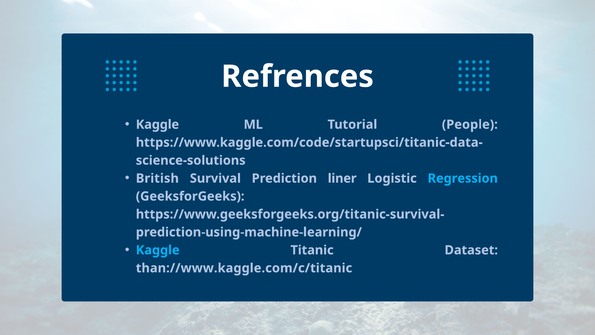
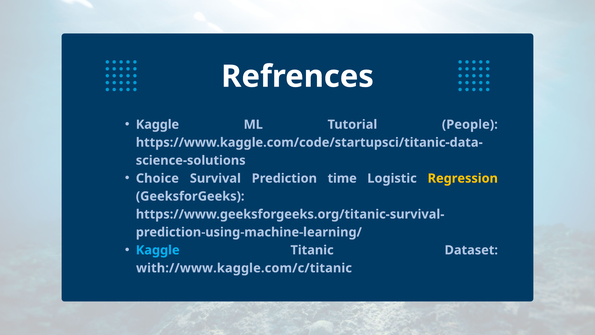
British: British -> Choice
liner: liner -> time
Regression colour: light blue -> yellow
than://www.kaggle.com/c/titanic: than://www.kaggle.com/c/titanic -> with://www.kaggle.com/c/titanic
